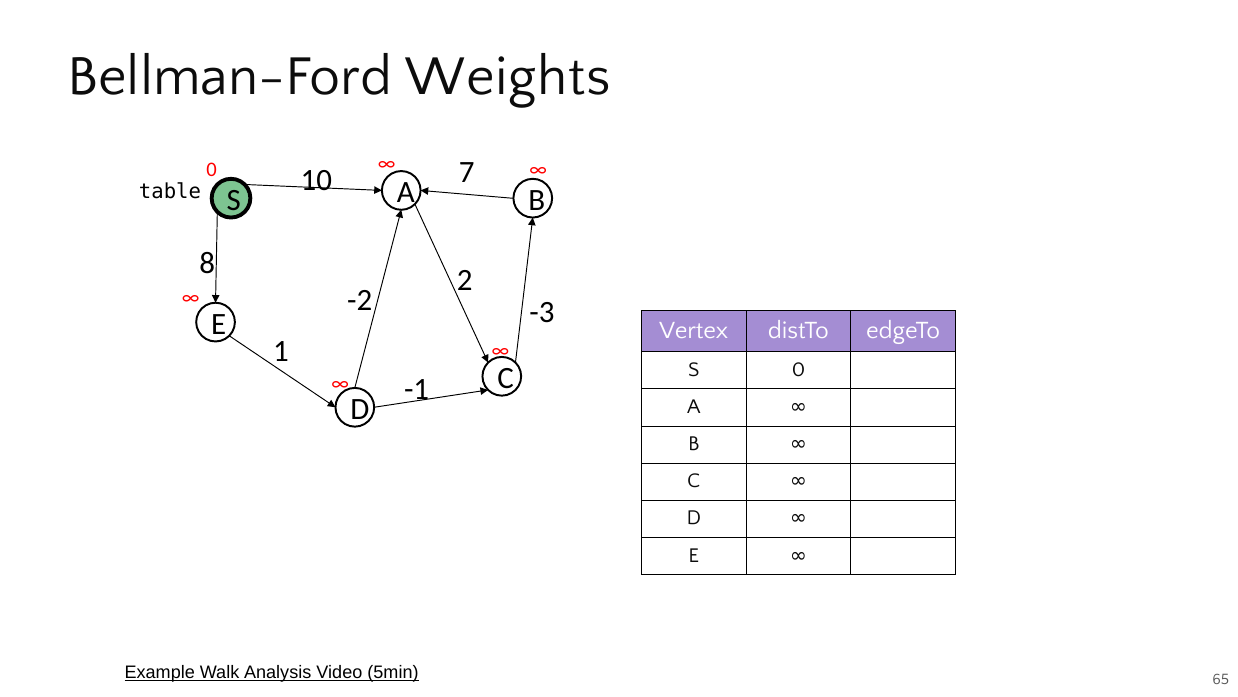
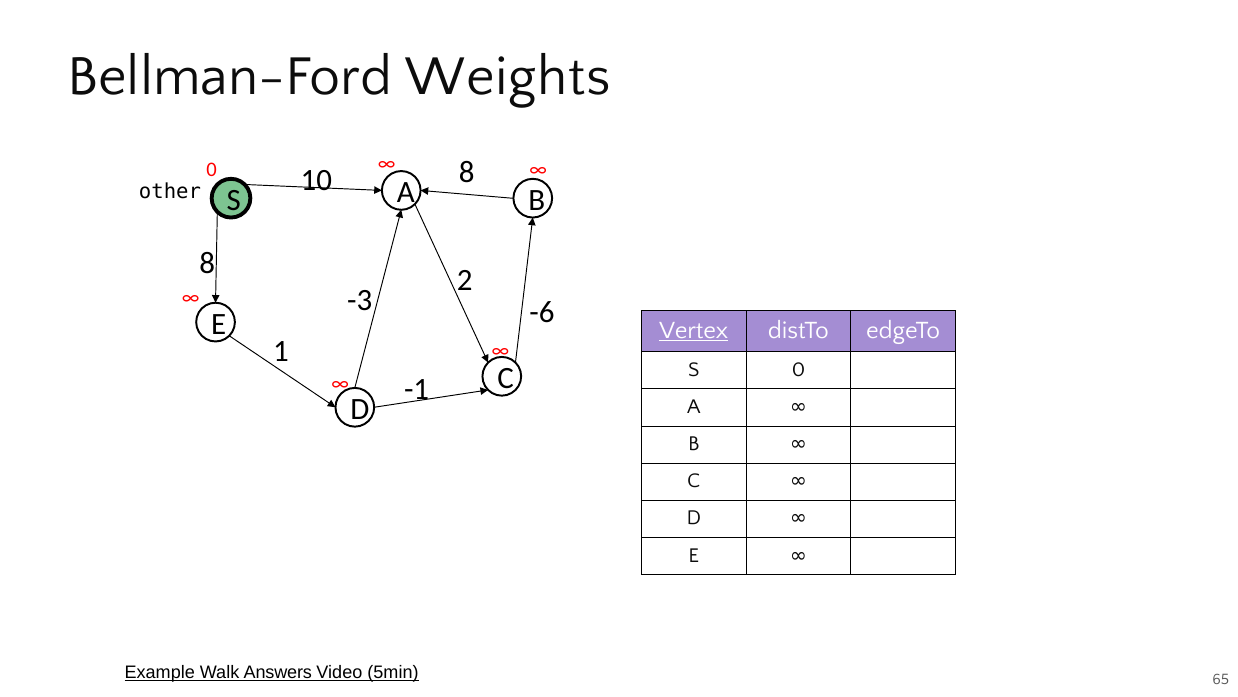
10 7: 7 -> 8
table: table -> other
-2: -2 -> -3
-3: -3 -> -6
Vertex underline: none -> present
Analysis: Analysis -> Answers
